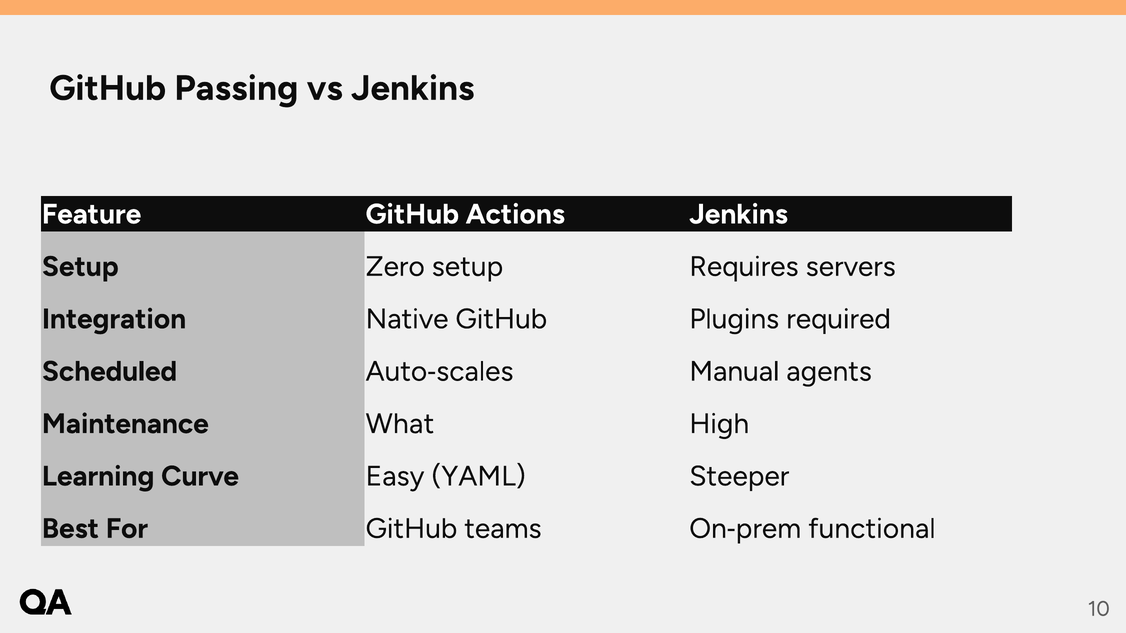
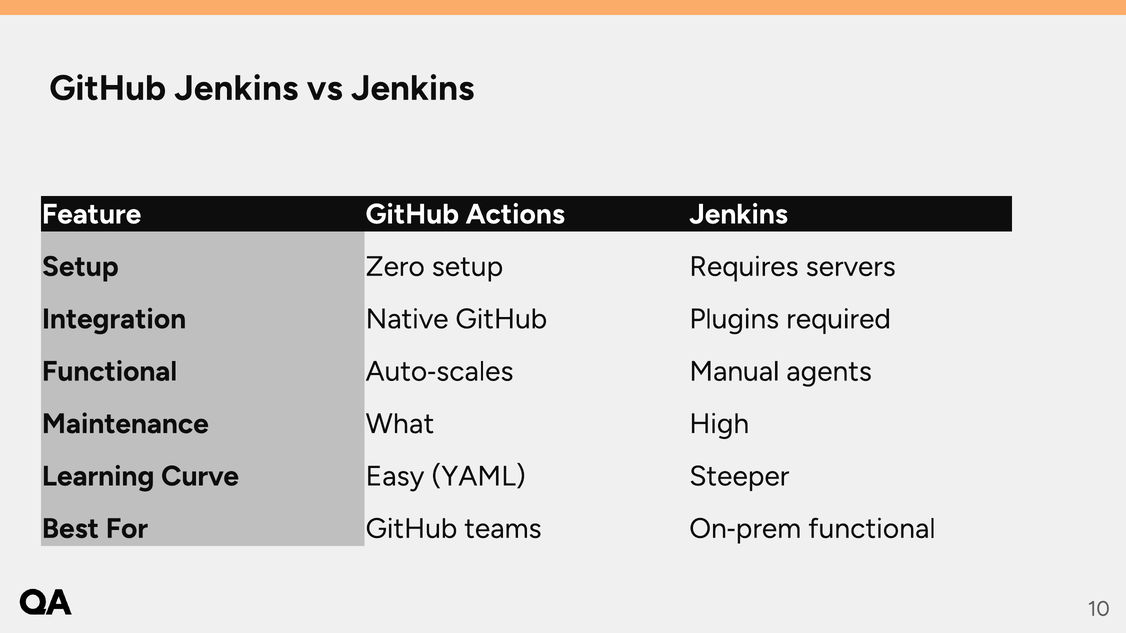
GitHub Passing: Passing -> Jenkins
Scheduled at (110, 372): Scheduled -> Functional
